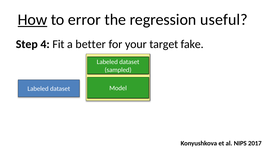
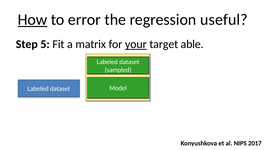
4: 4 -> 5
better: better -> matrix
your underline: none -> present
fake: fake -> able
